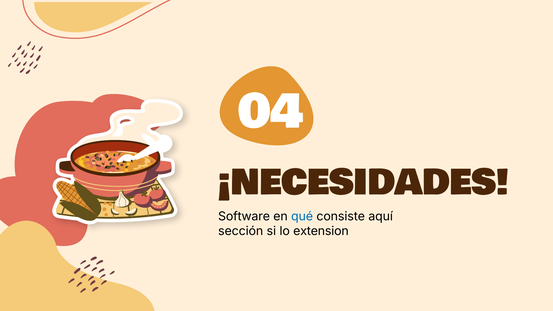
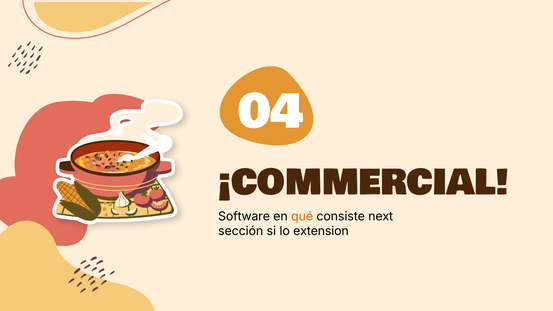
¡NECESIDADES: ¡NECESIDADES -> ¡COMMERCIAL
qué colour: blue -> orange
aquí: aquí -> next
